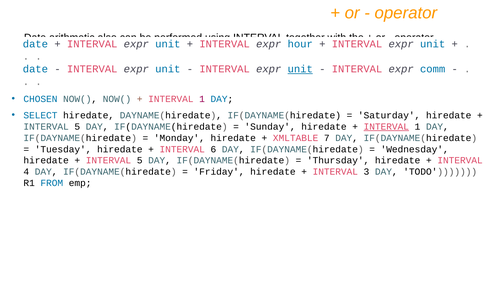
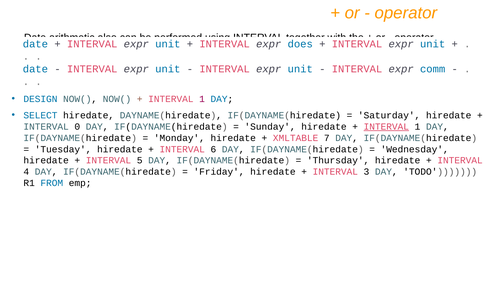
hour: hour -> does
unit at (300, 69) underline: present -> none
CHOSEN: CHOSEN -> DESIGN
5 at (77, 127): 5 -> 0
